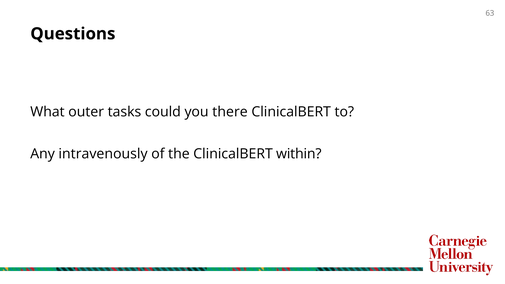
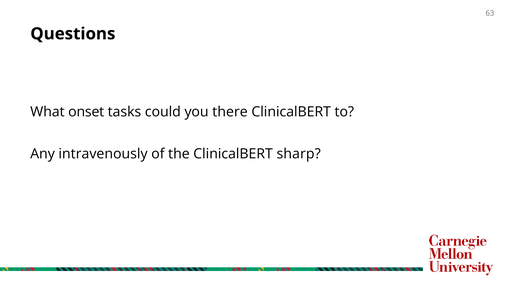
outer: outer -> onset
within: within -> sharp
